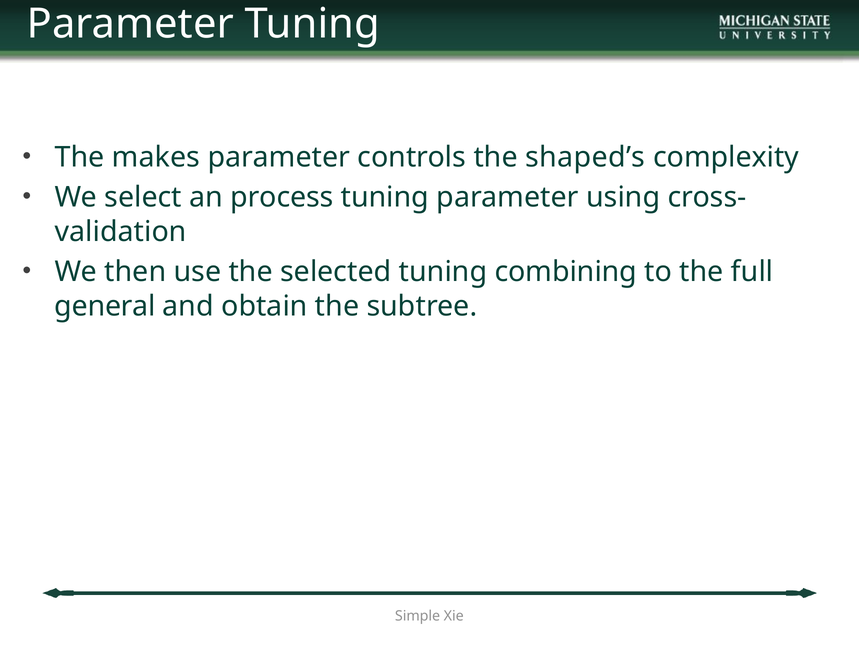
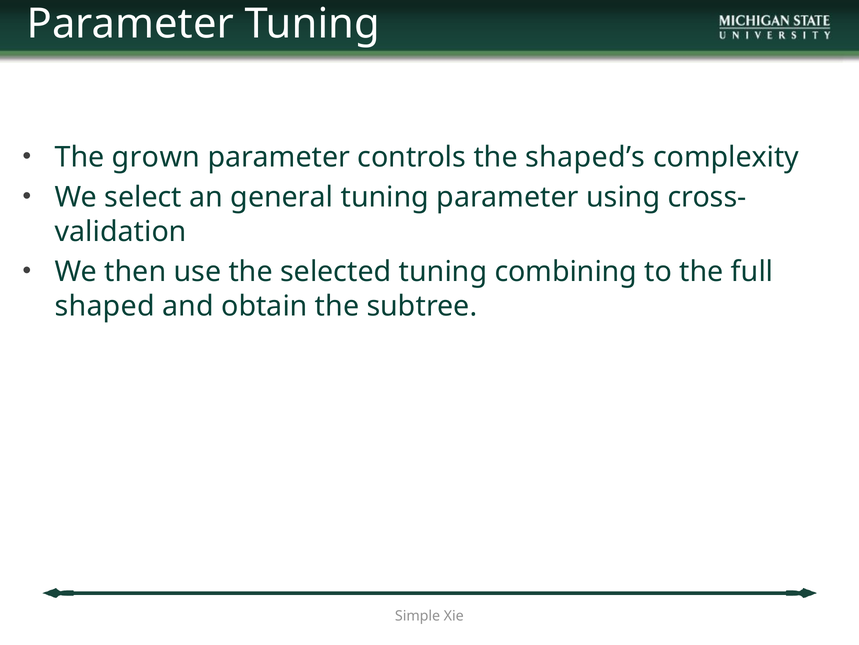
makes: makes -> grown
process: process -> general
general: general -> shaped
